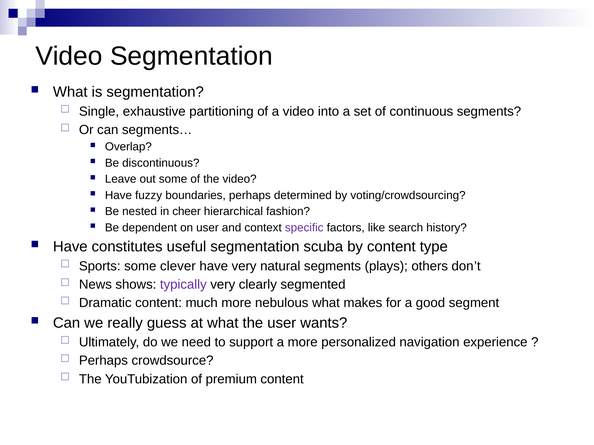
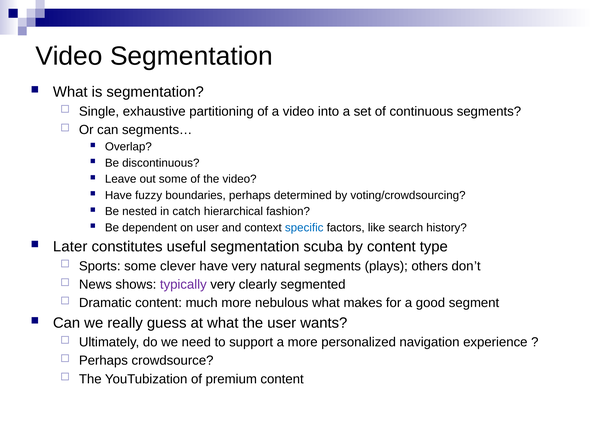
cheer: cheer -> catch
specific colour: purple -> blue
Have at (70, 247): Have -> Later
